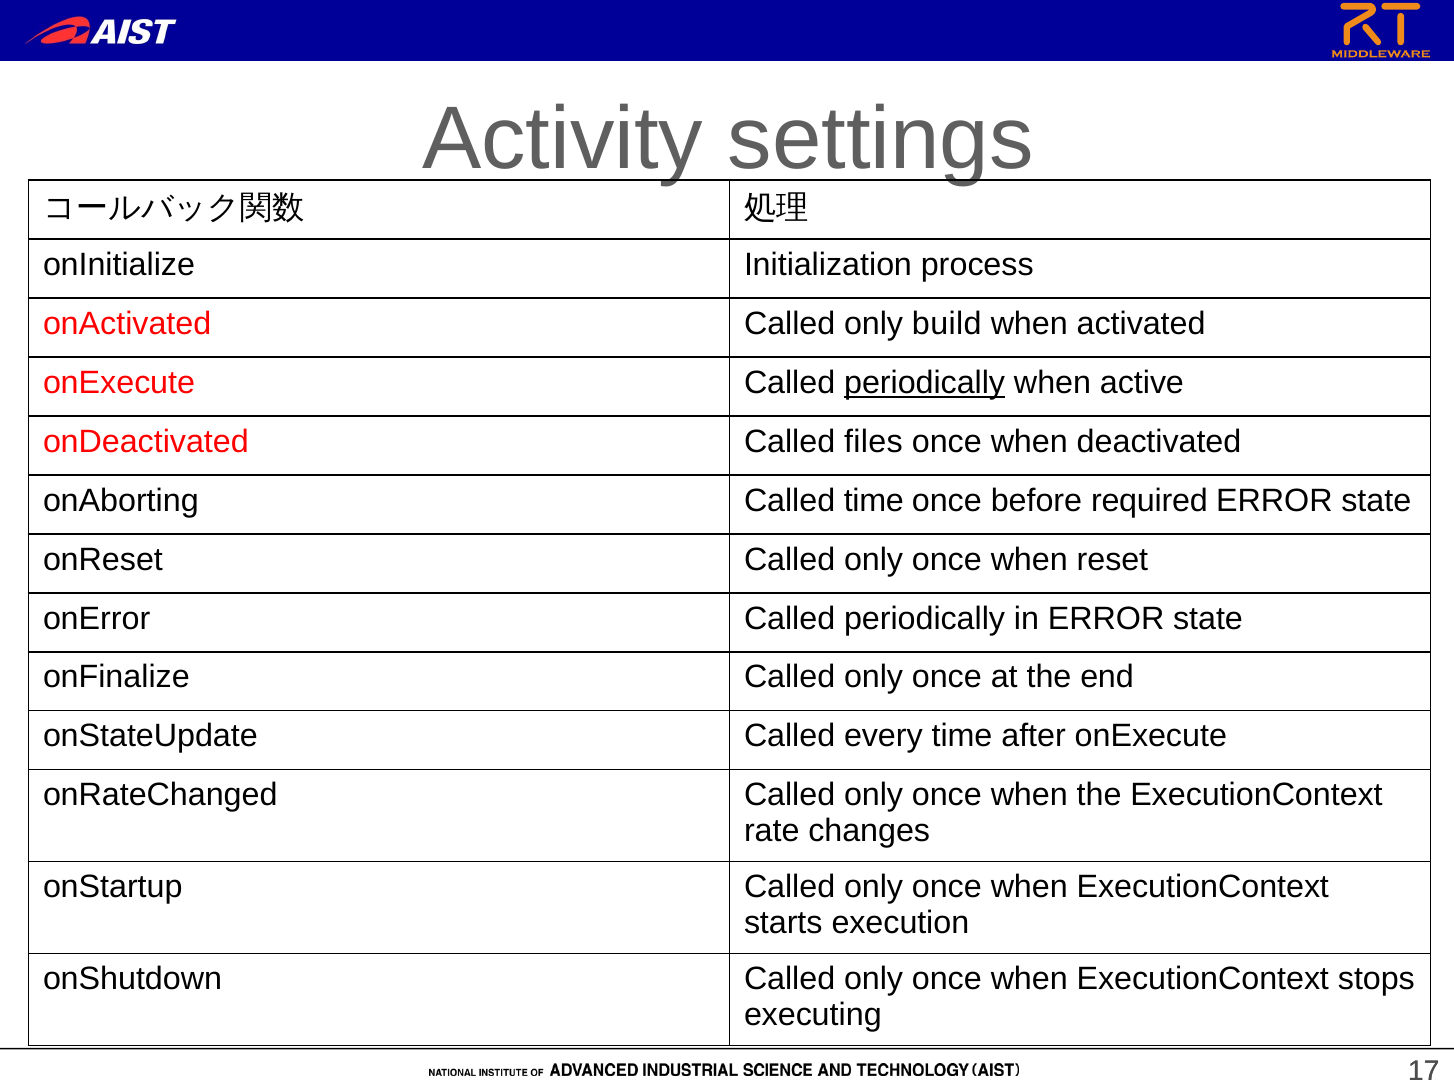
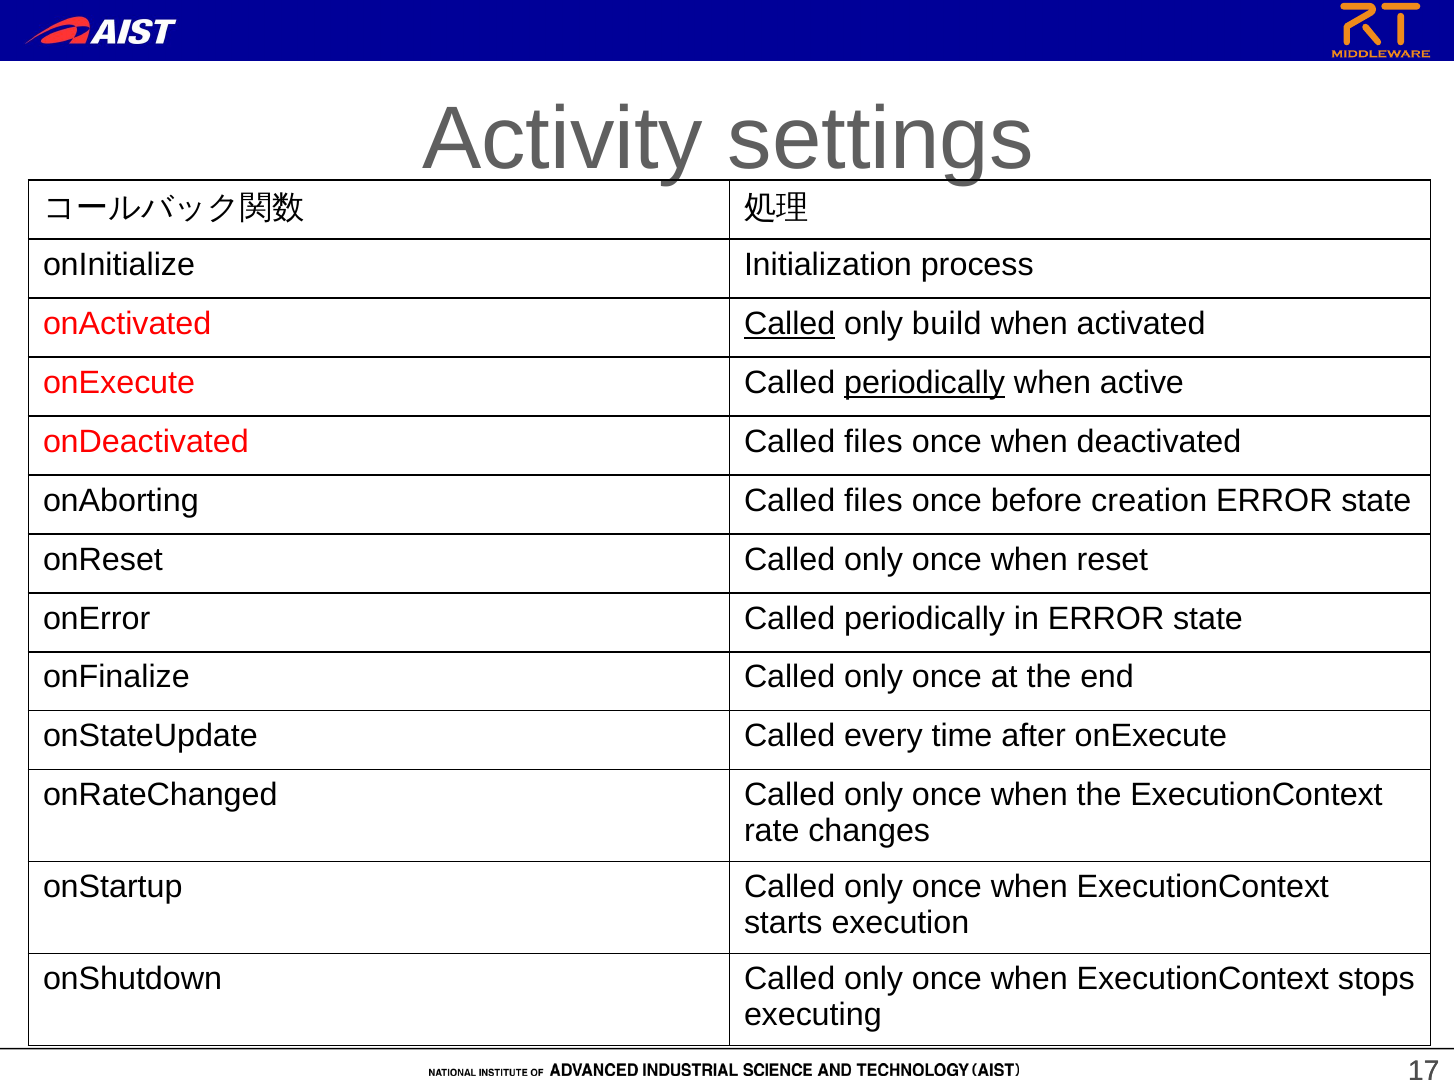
Called at (790, 324) underline: none -> present
onAborting Called time: time -> files
required: required -> creation
